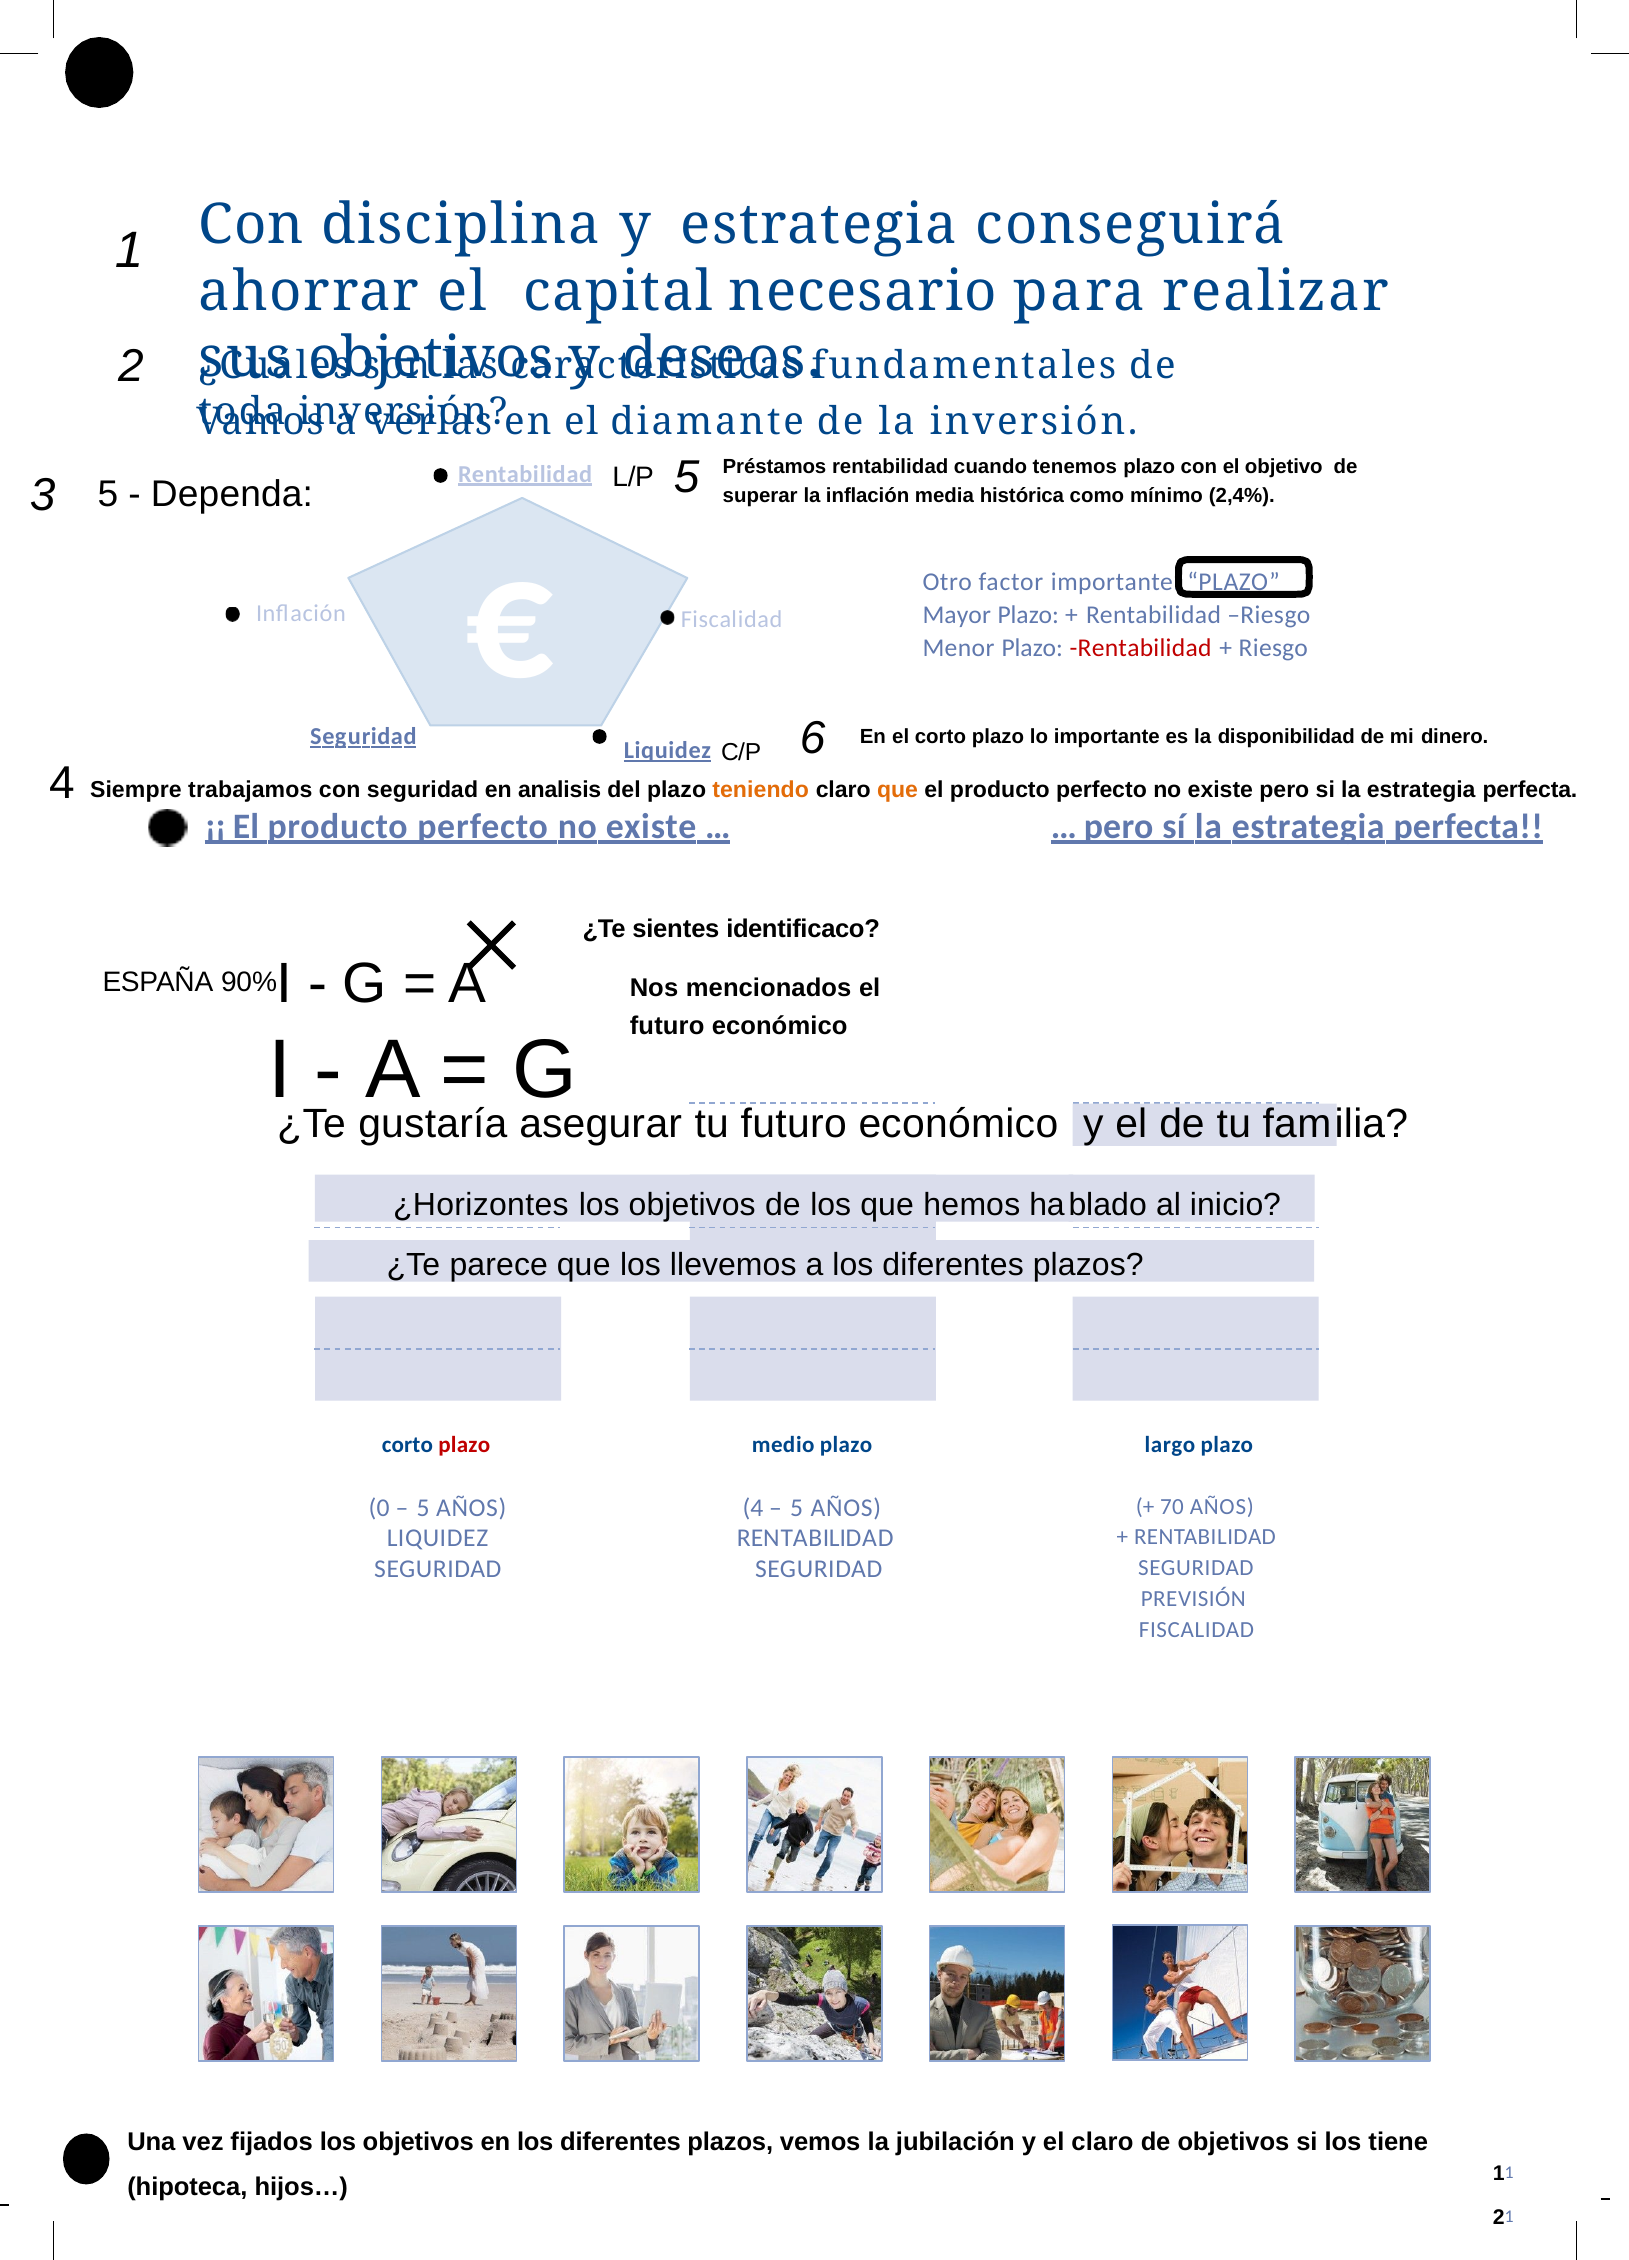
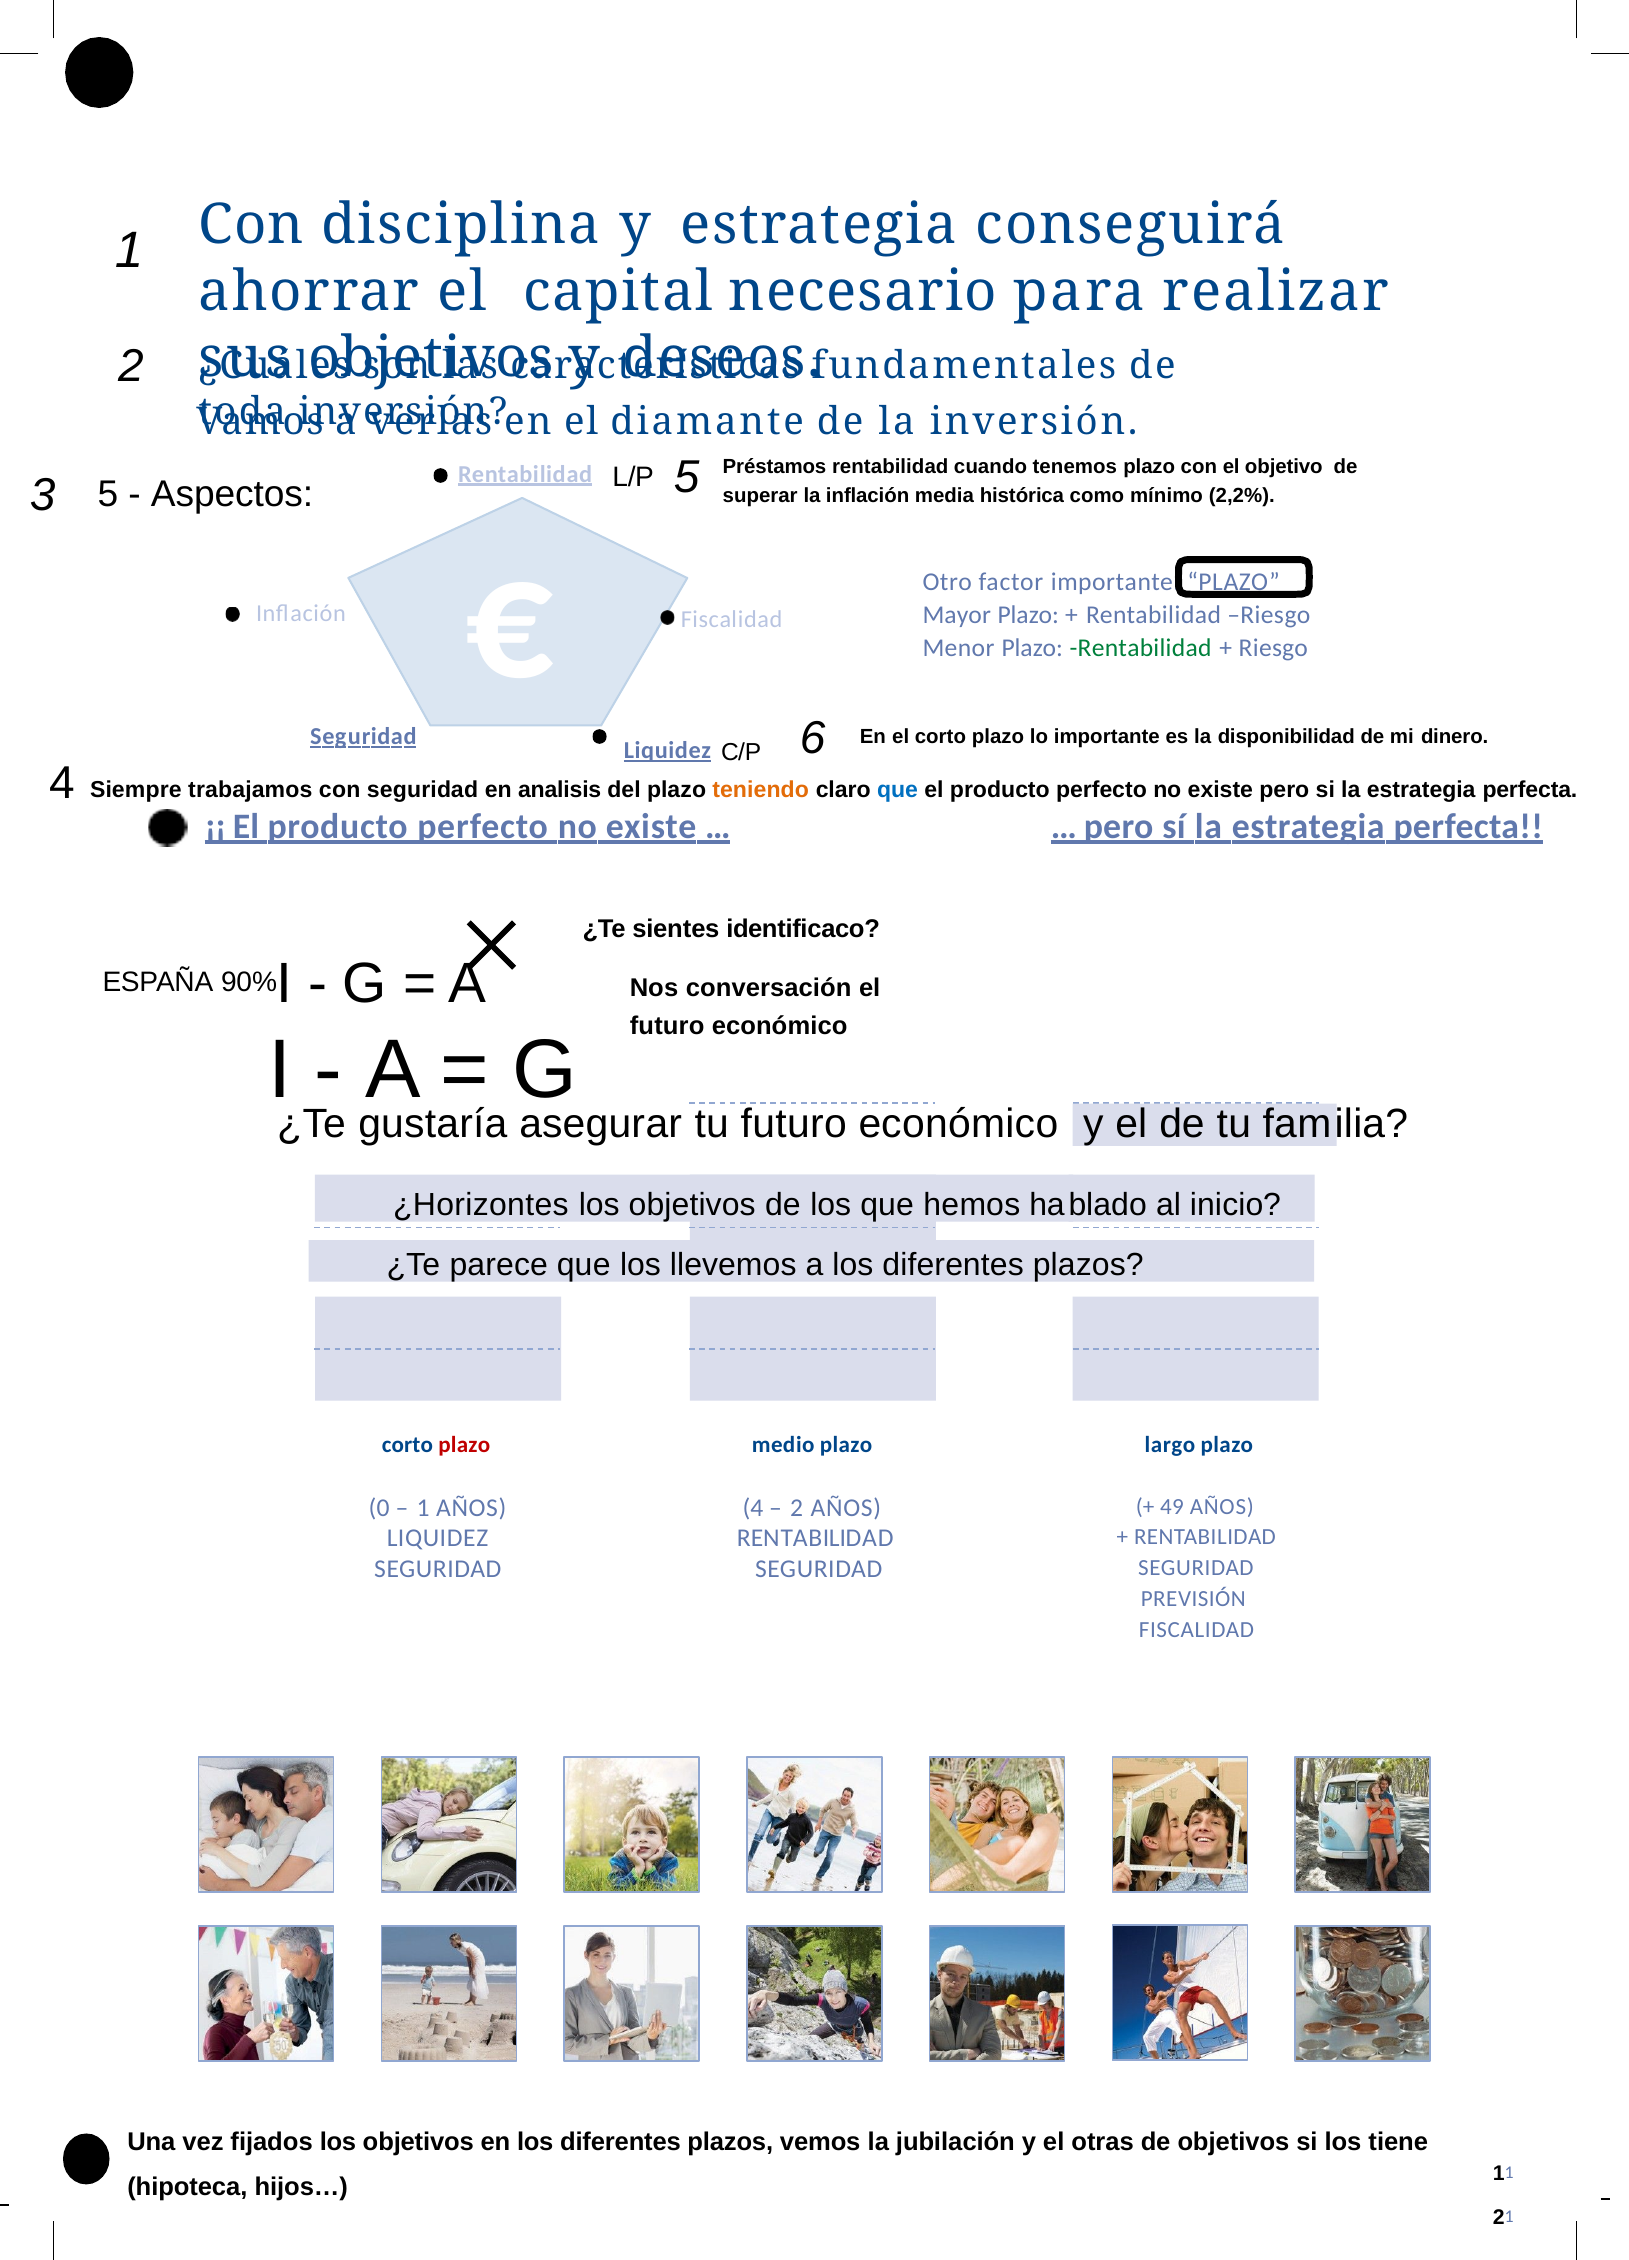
Dependa: Dependa -> Aspectos
2,4%: 2,4% -> 2,2%
Rentabilidad at (1141, 649) colour: red -> green
que at (898, 791) colour: orange -> blue
mencionados: mencionados -> conversación
5 at (423, 1508): 5 -> 1
5 at (797, 1508): 5 -> 2
70: 70 -> 49
el claro: claro -> otras
